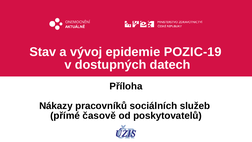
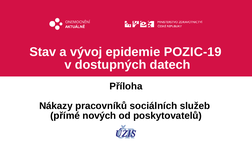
časově: časově -> nových
